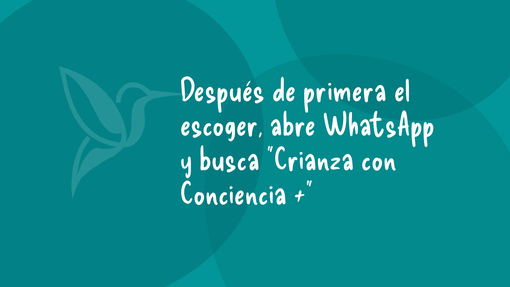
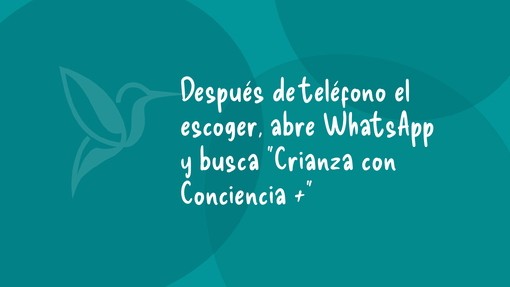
primera: primera -> teléfono
